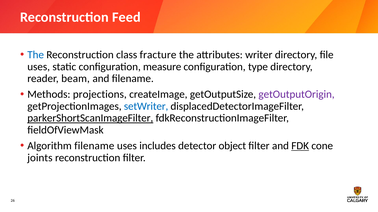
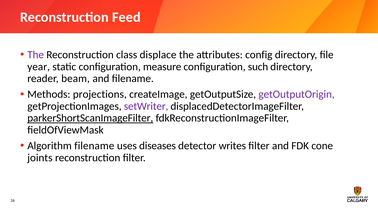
The at (36, 55) colour: blue -> purple
fracture: fracture -> displace
writer: writer -> config
uses at (39, 67): uses -> year
type: type -> such
setWriter colour: blue -> purple
includes: includes -> diseases
object: object -> writes
FDK underline: present -> none
